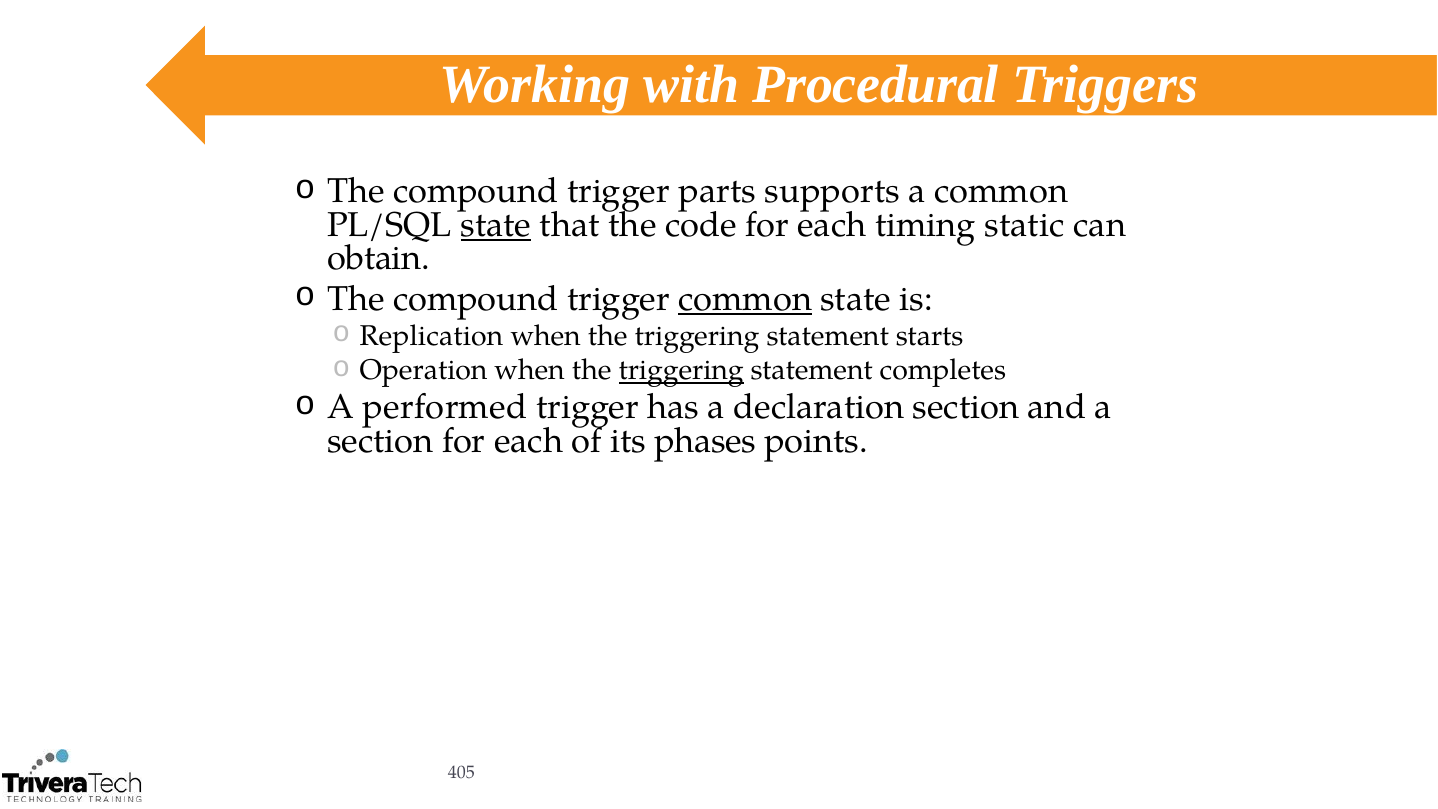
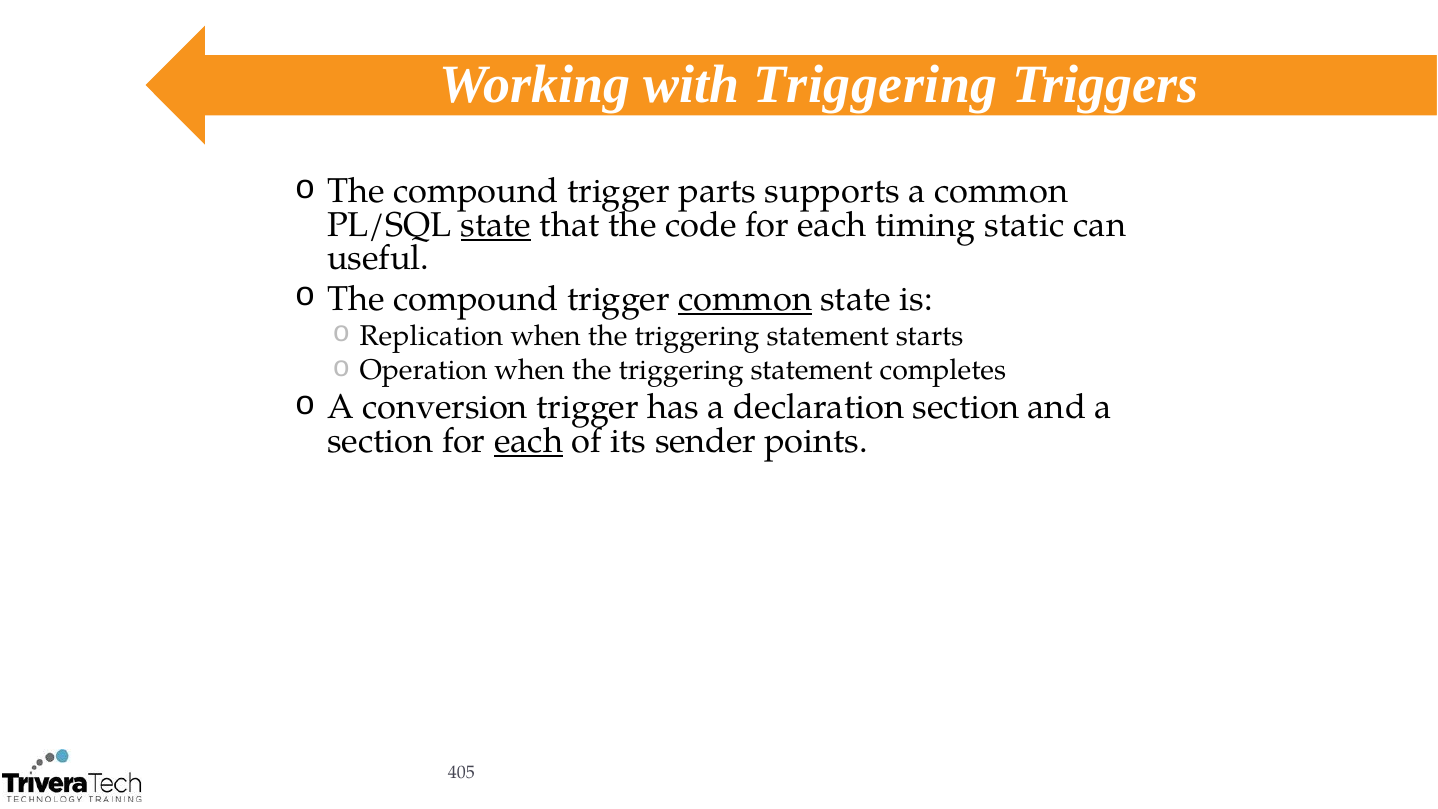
with Procedural: Procedural -> Triggering
obtain: obtain -> useful
triggering at (681, 371) underline: present -> none
performed: performed -> conversion
each at (529, 441) underline: none -> present
phases: phases -> sender
